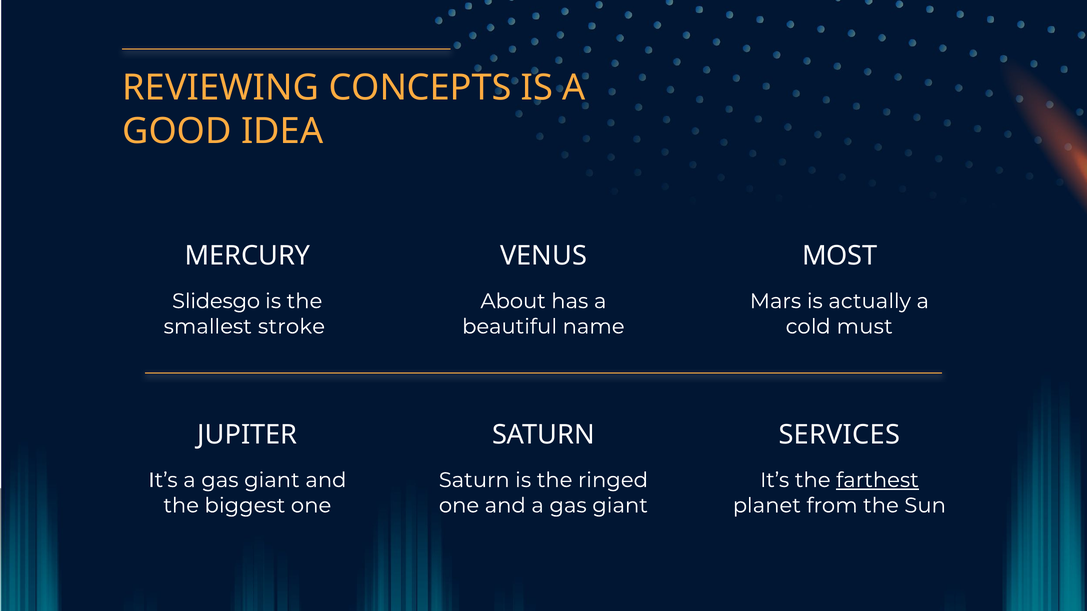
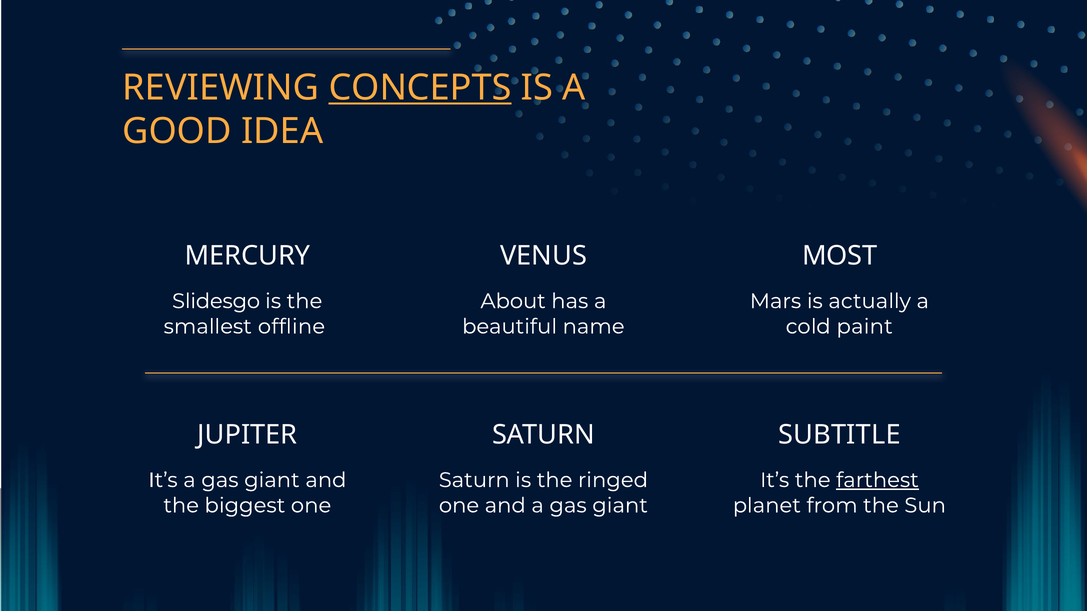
CONCEPTS underline: none -> present
stroke: stroke -> offline
must: must -> paint
SERVICES: SERVICES -> SUBTITLE
